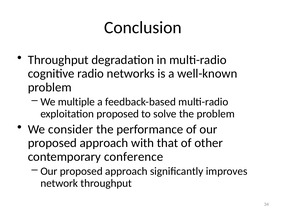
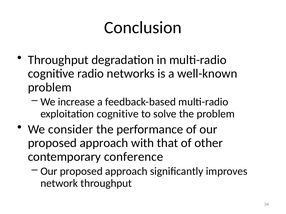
multiple: multiple -> increase
exploitation proposed: proposed -> cognitive
